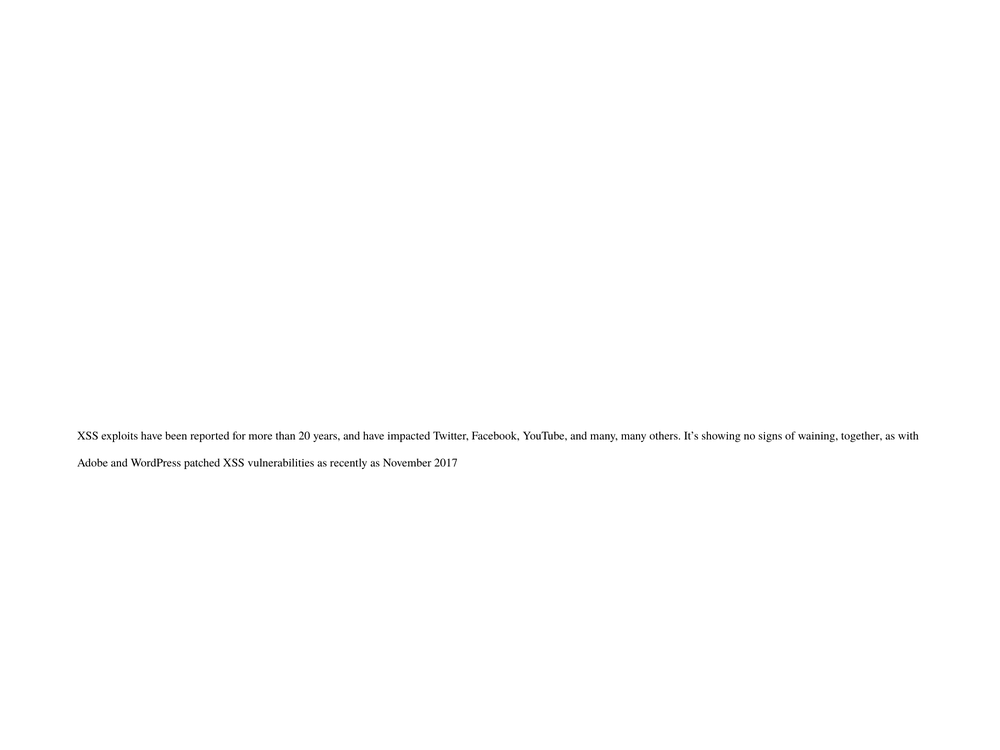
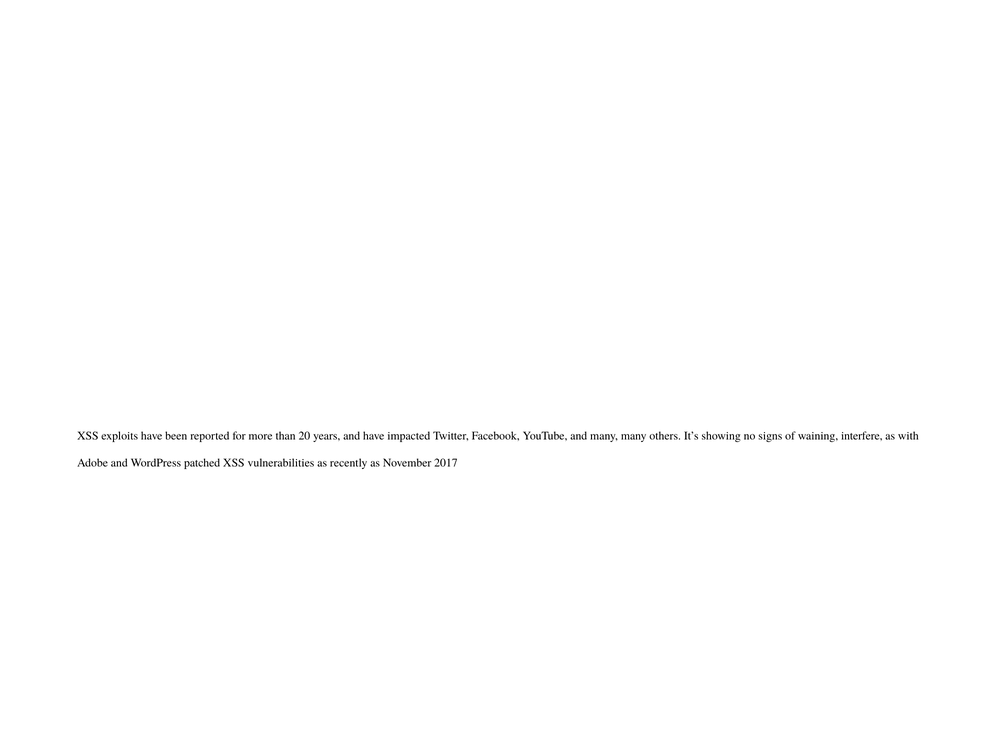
together: together -> interfere
